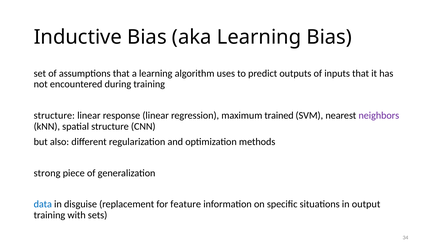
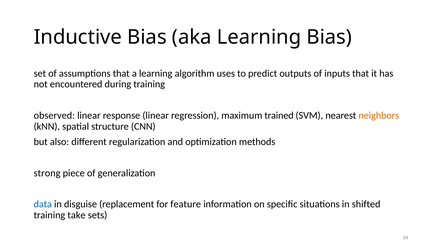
structure at (54, 115): structure -> observed
neighbors colour: purple -> orange
output: output -> shifted
with: with -> take
